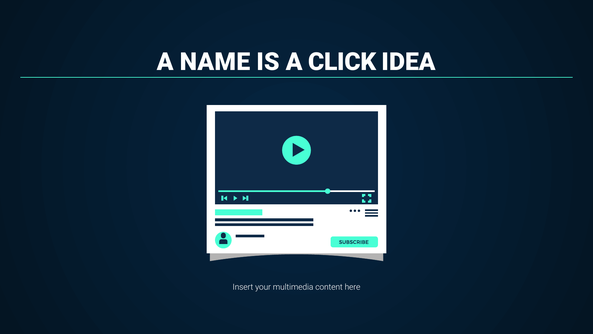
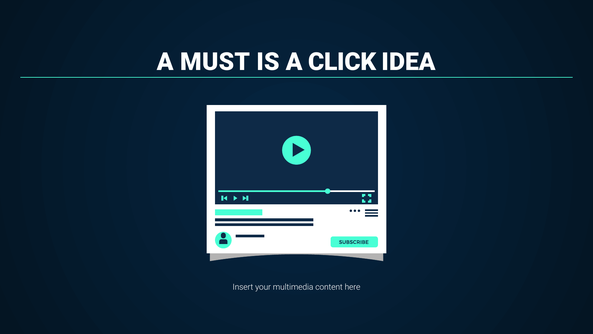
NAME: NAME -> MUST
